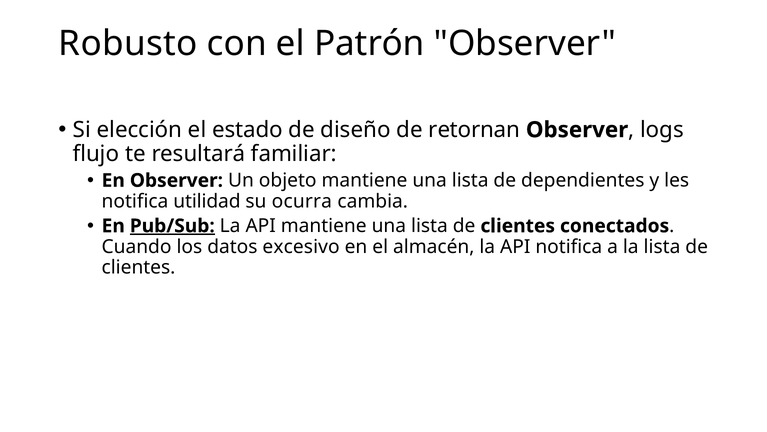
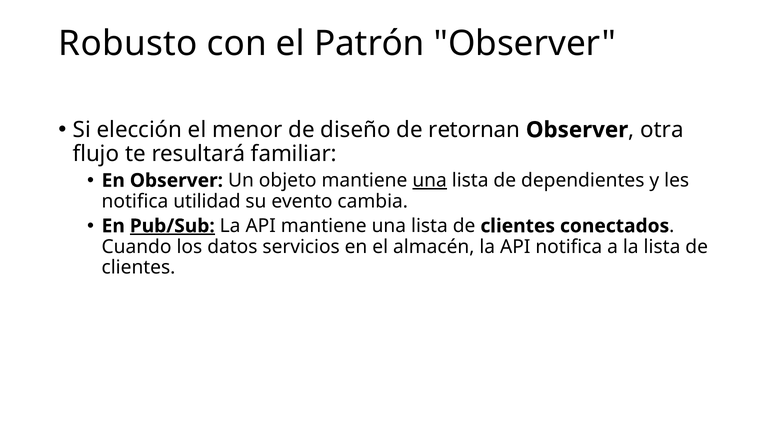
estado: estado -> menor
logs: logs -> otra
una at (430, 180) underline: none -> present
ocurra: ocurra -> evento
excesivo: excesivo -> servicios
